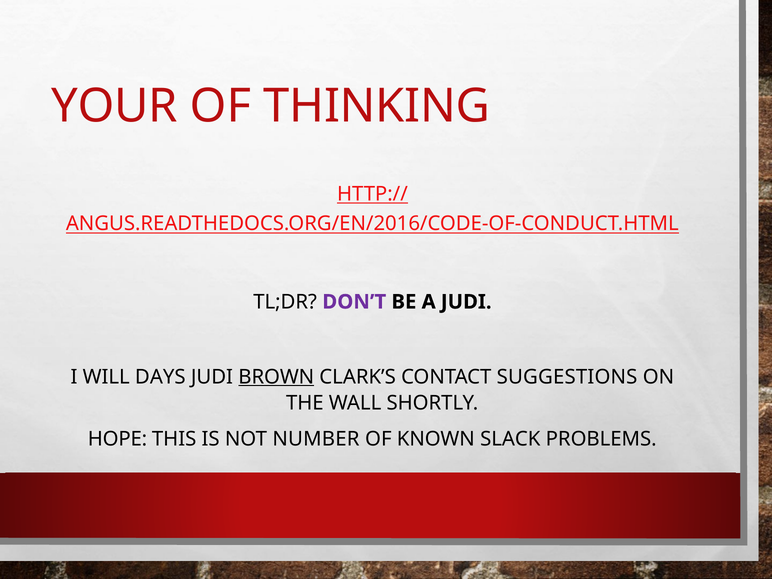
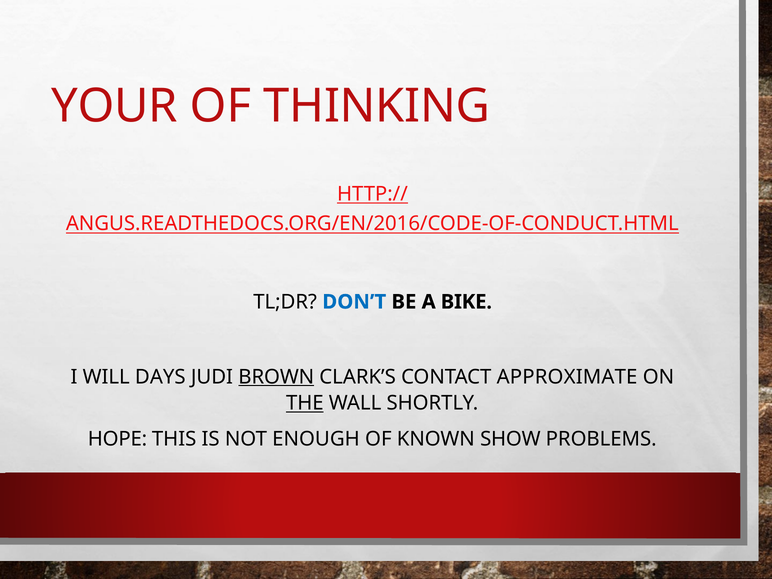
DON’T colour: purple -> blue
A JUDI: JUDI -> BIKE
SUGGESTIONS: SUGGESTIONS -> APPROXIMATE
THE underline: none -> present
NUMBER: NUMBER -> ENOUGH
SLACK: SLACK -> SHOW
